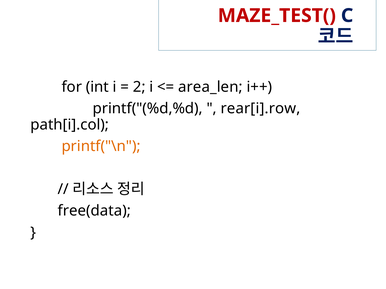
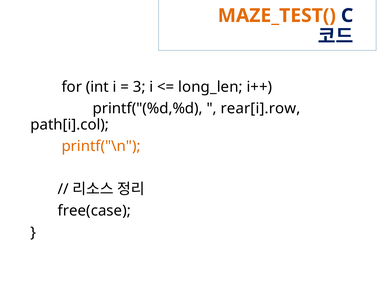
MAZE_TEST( colour: red -> orange
2: 2 -> 3
area_len: area_len -> long_len
free(data: free(data -> free(case
